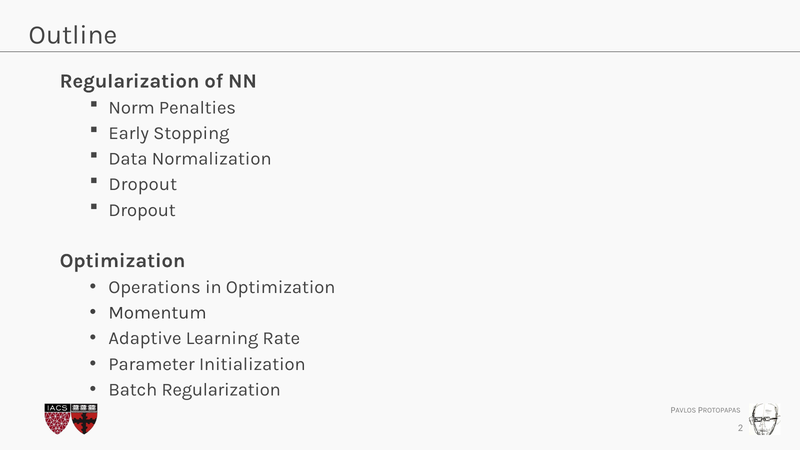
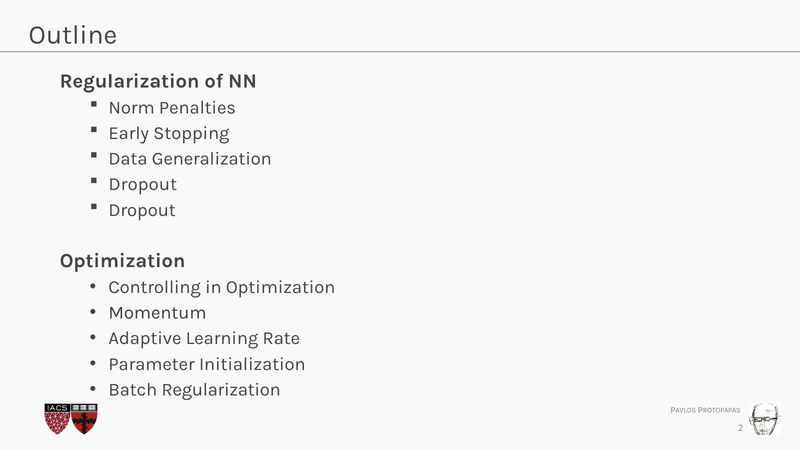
Normalization: Normalization -> Generalization
Operations: Operations -> Controlling
